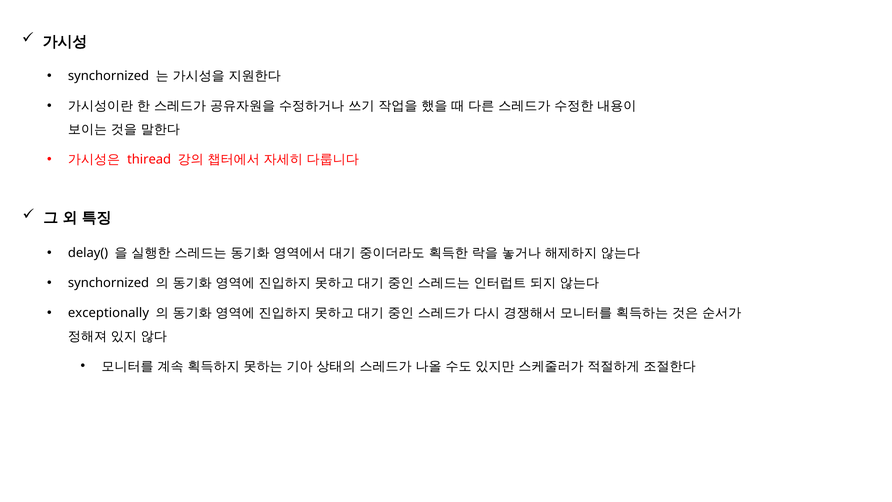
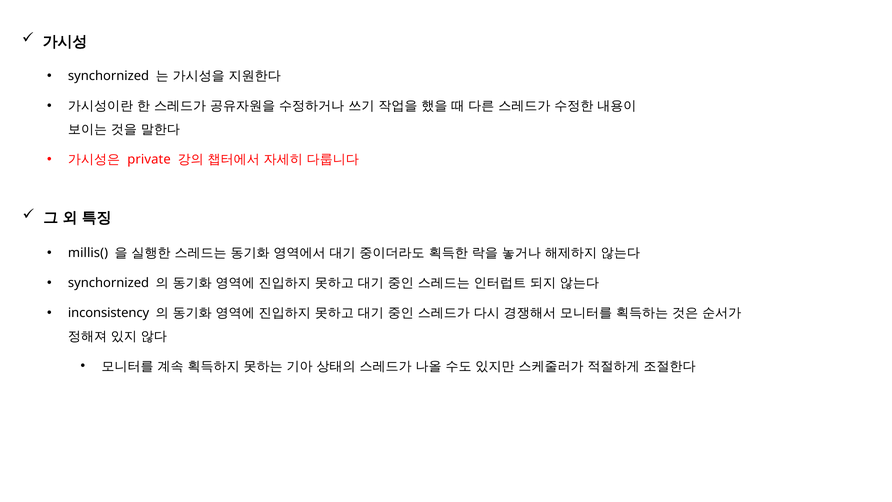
thiread: thiread -> private
delay(: delay( -> millis(
exceptionally: exceptionally -> inconsistency
